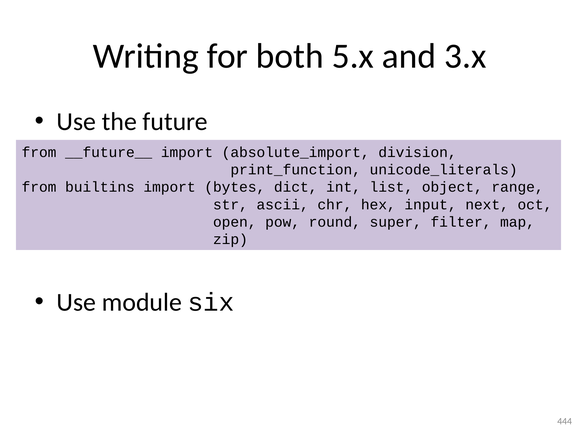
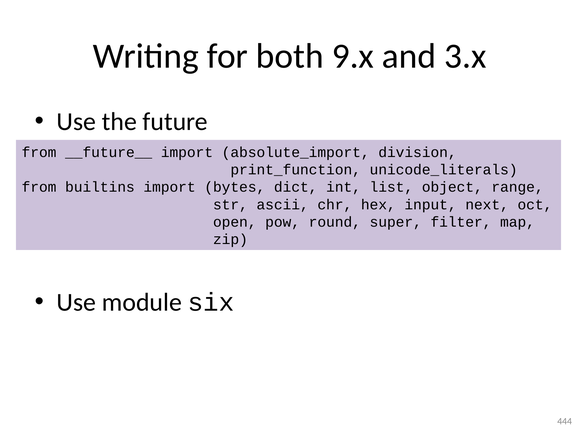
5.x: 5.x -> 9.x
